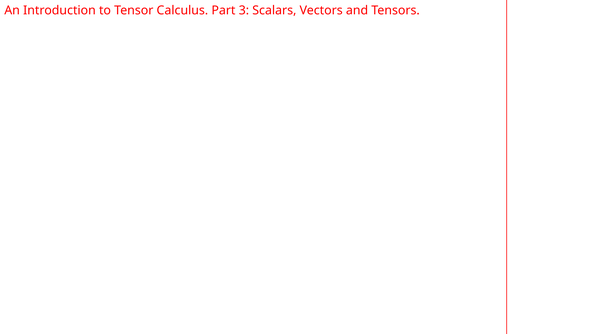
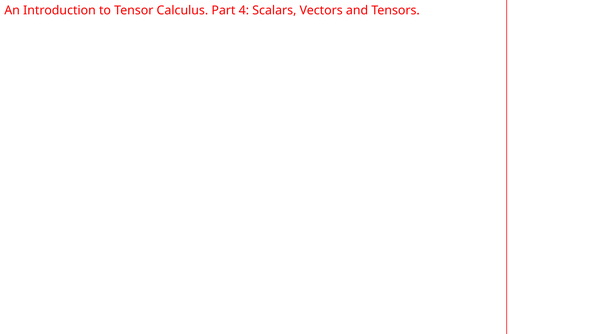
3: 3 -> 4
